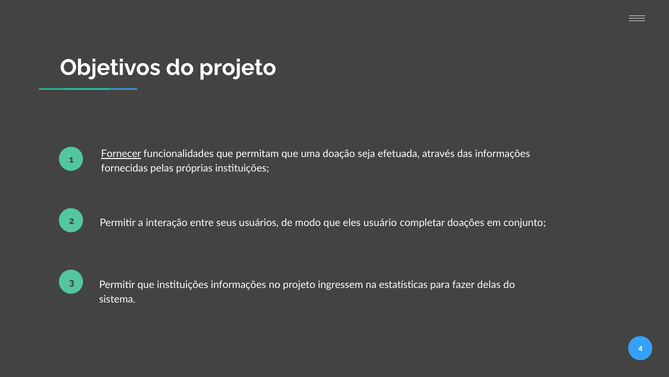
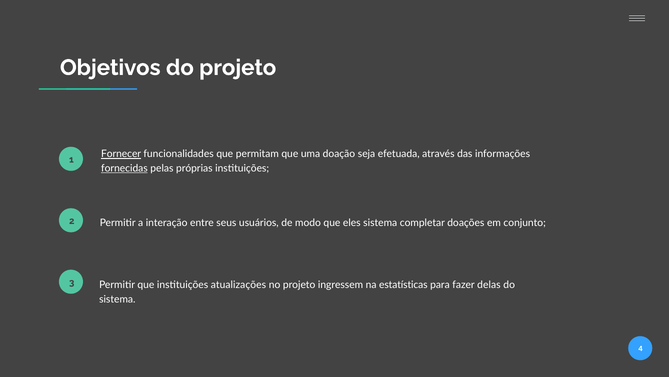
fornecidas underline: none -> present
eles usuário: usuário -> sistema
instituições informações: informações -> atualizações
